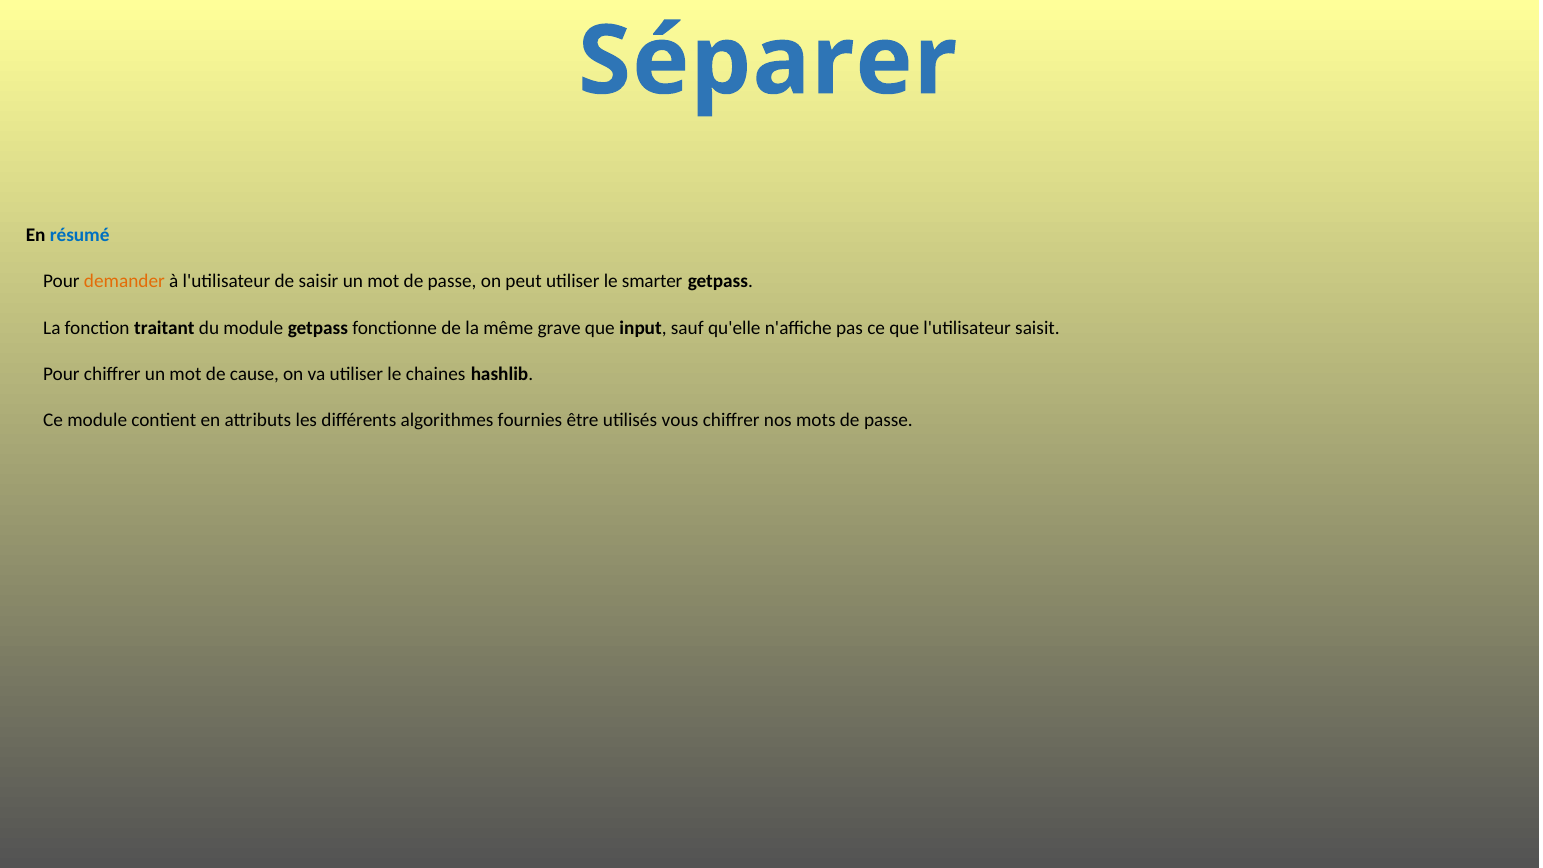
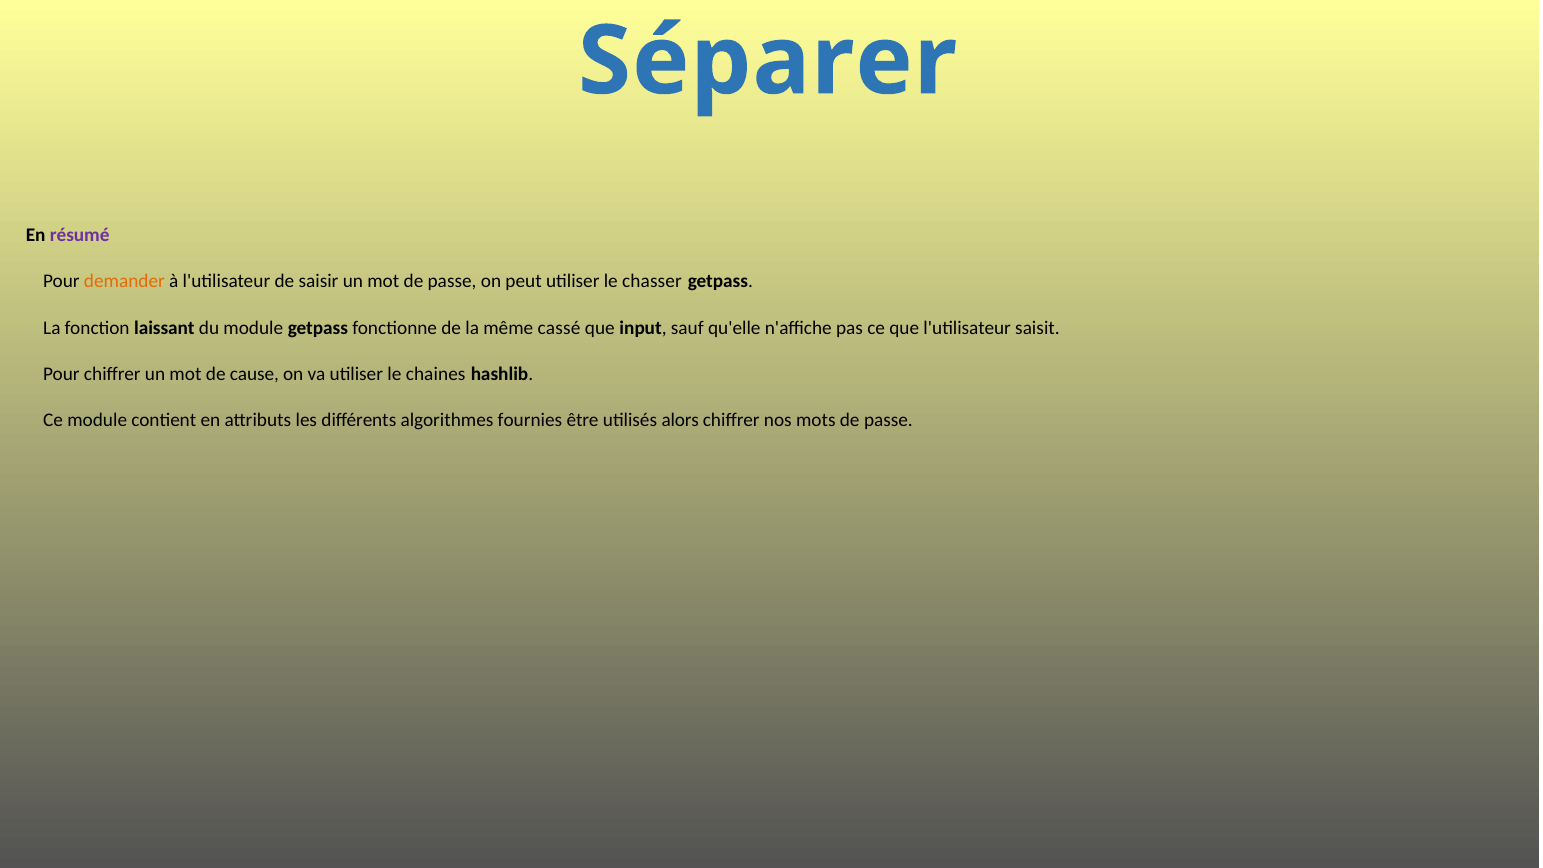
résumé colour: blue -> purple
smarter: smarter -> chasser
traitant: traitant -> laissant
grave: grave -> cassé
vous: vous -> alors
